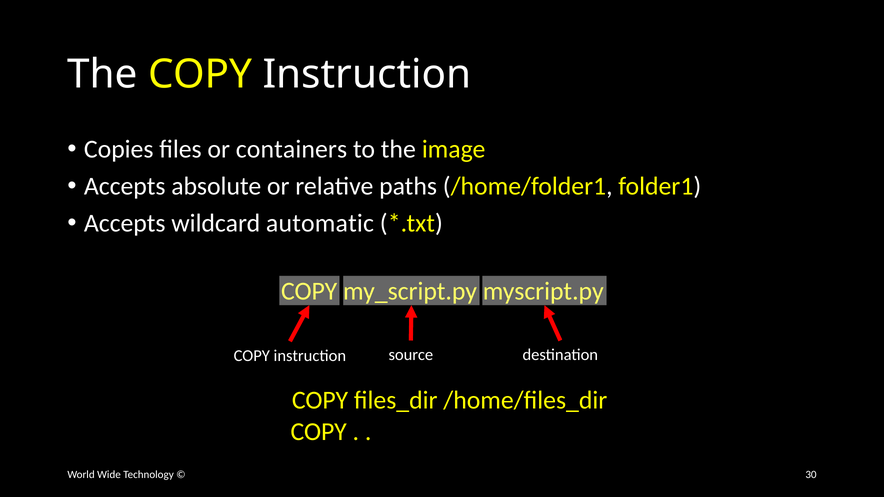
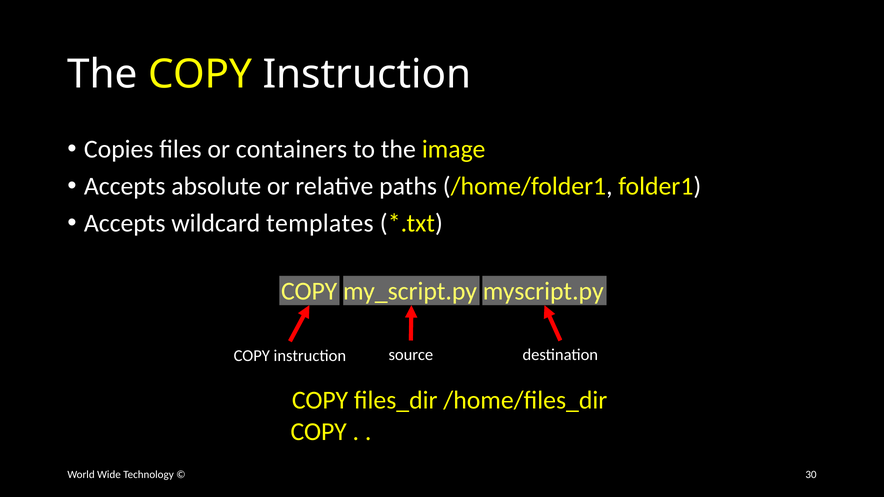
automatic: automatic -> templates
